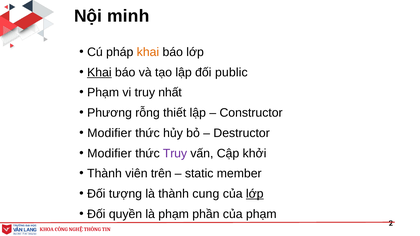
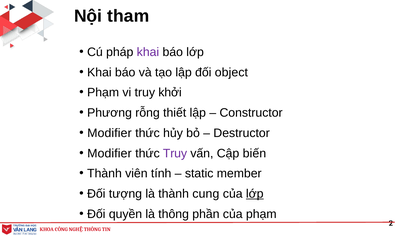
minh: minh -> tham
khai at (148, 52) colour: orange -> purple
Khai at (99, 72) underline: present -> none
public: public -> object
nhất: nhất -> khởi
khởi: khởi -> biến
trên: trên -> tính
là phạm: phạm -> thông
